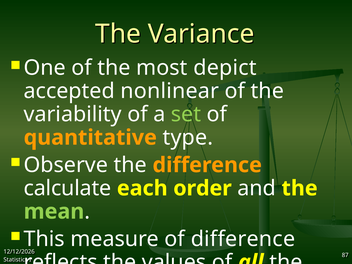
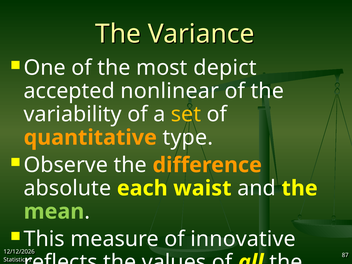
set colour: light green -> yellow
calculate: calculate -> absolute
order: order -> waist
of difference: difference -> innovative
